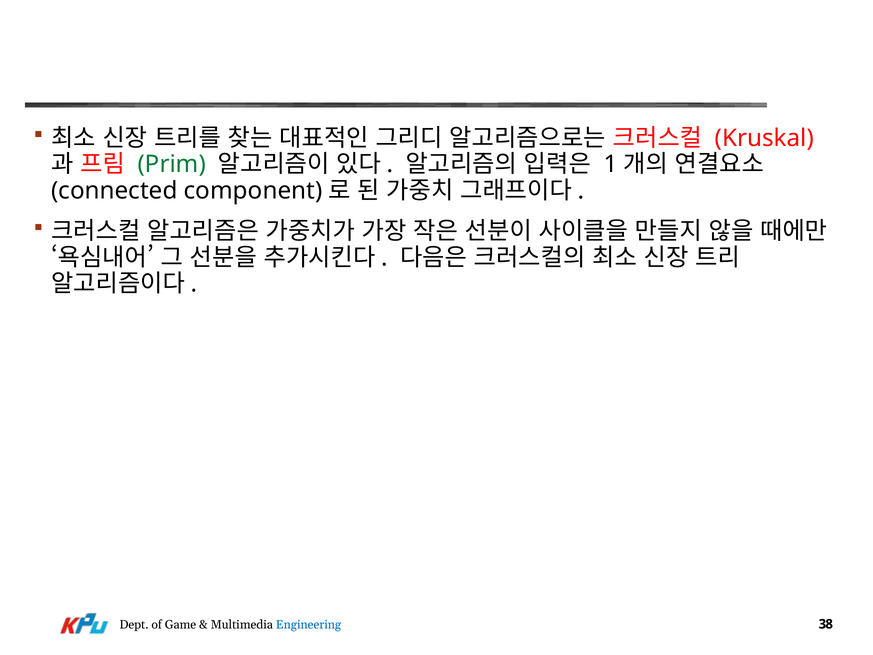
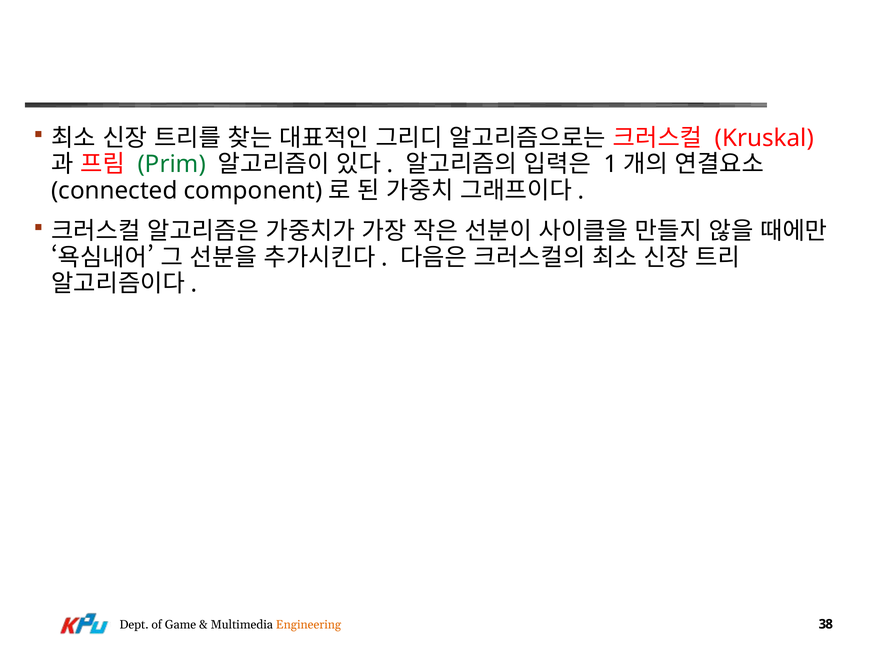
Engineering colour: blue -> orange
